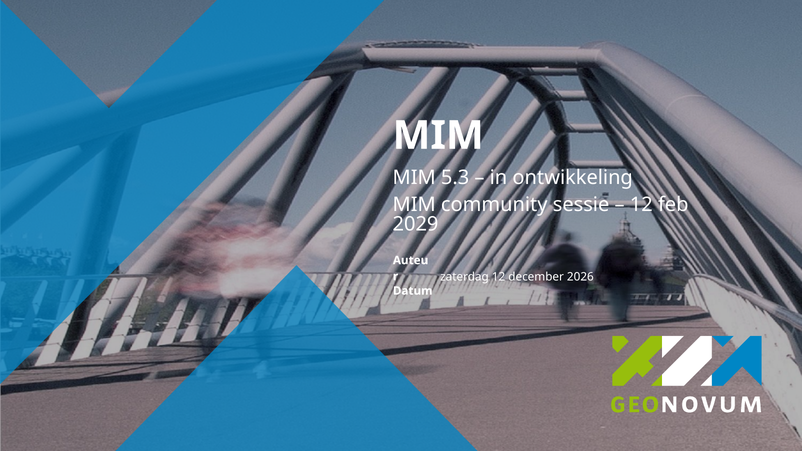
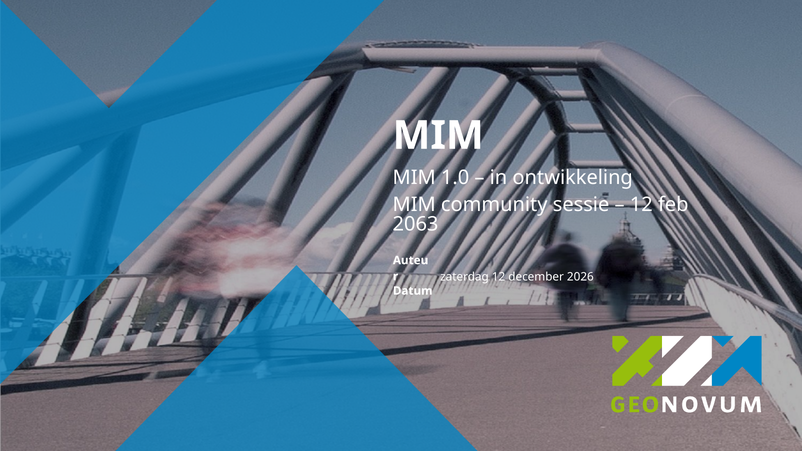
5.3: 5.3 -> 1.0
2029: 2029 -> 2063
